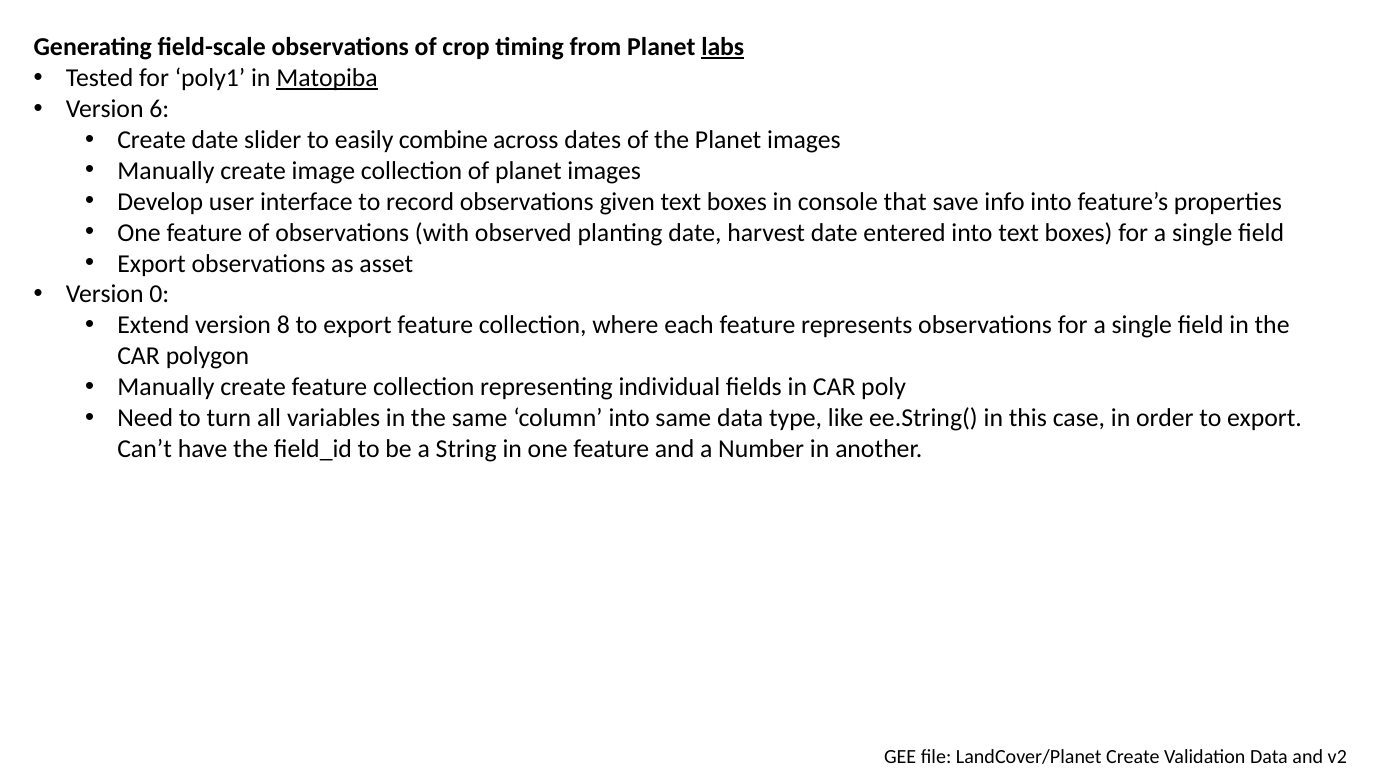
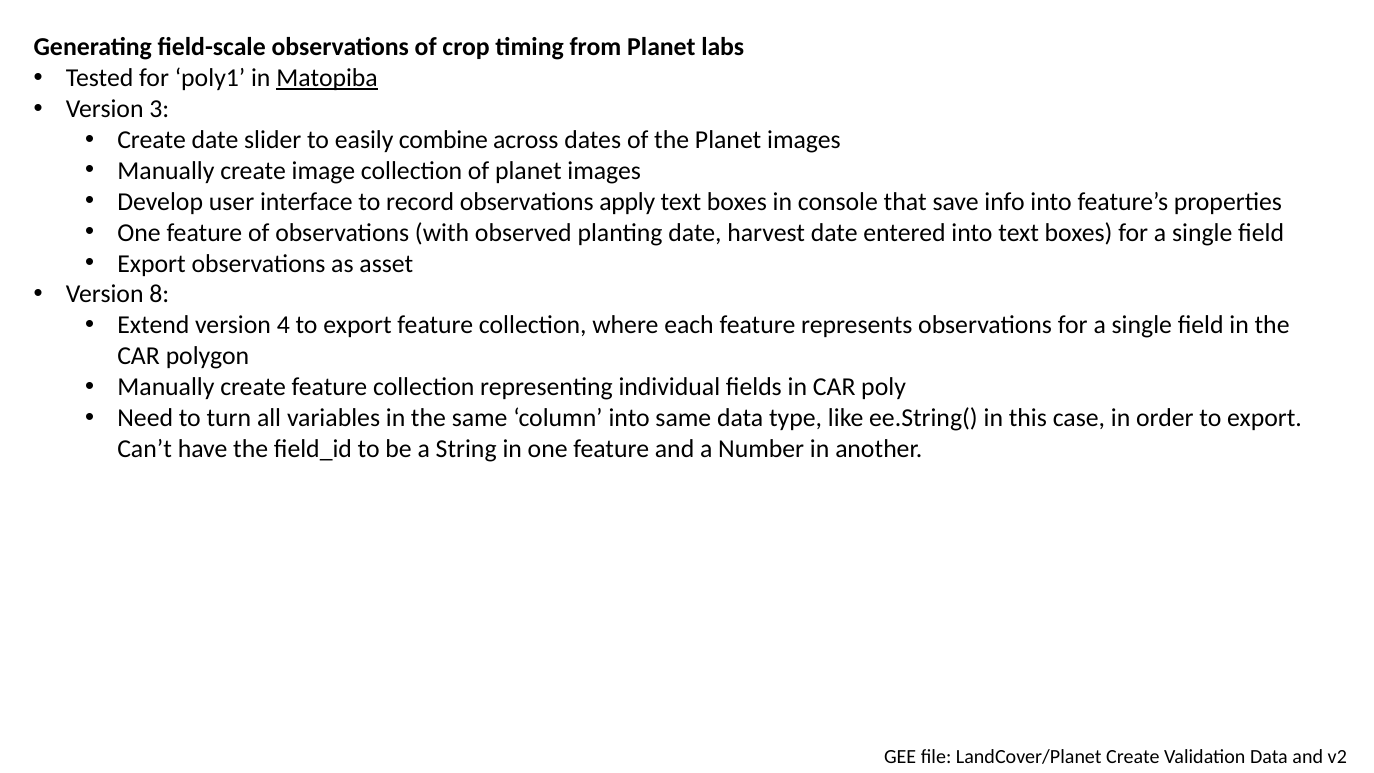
labs underline: present -> none
6: 6 -> 3
given: given -> apply
0: 0 -> 8
8: 8 -> 4
